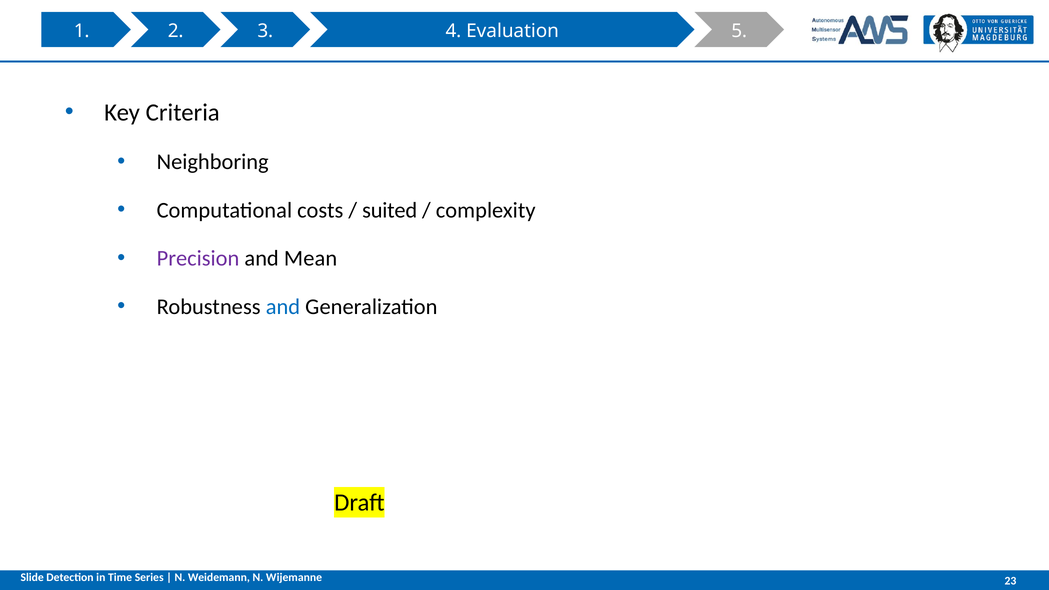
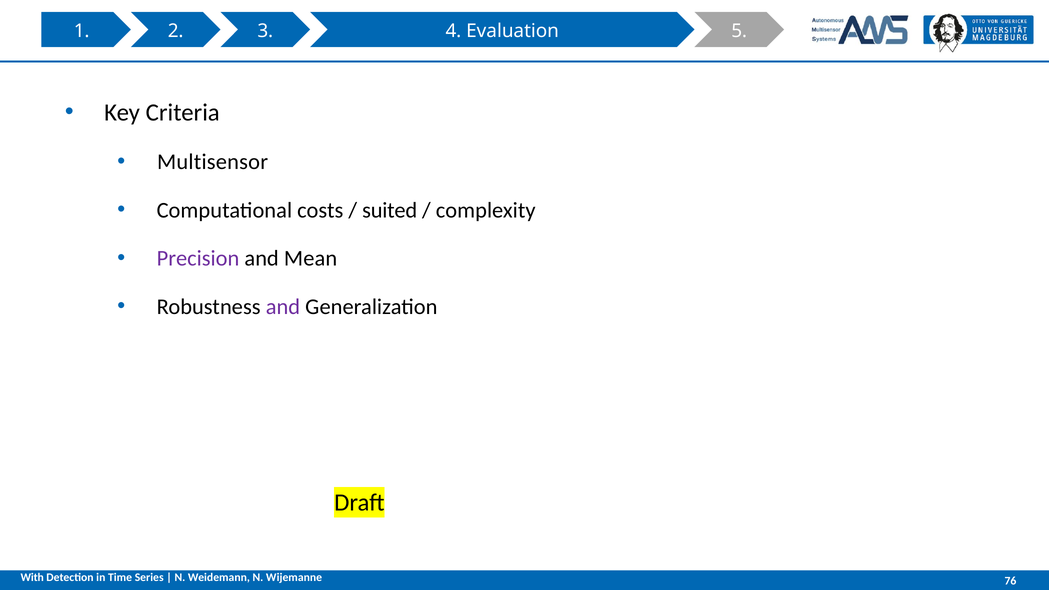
Neighboring: Neighboring -> Multisensor
and at (283, 307) colour: blue -> purple
Slide: Slide -> With
23: 23 -> 76
